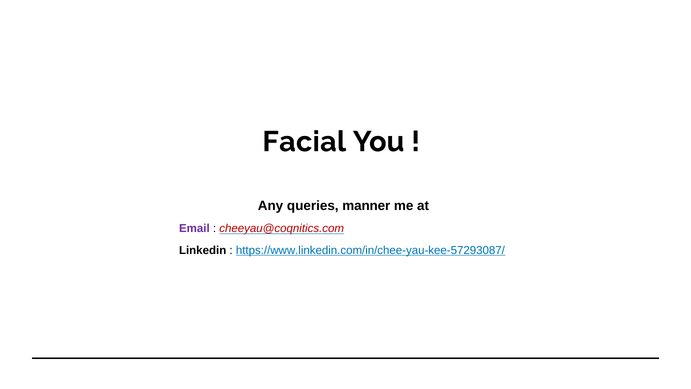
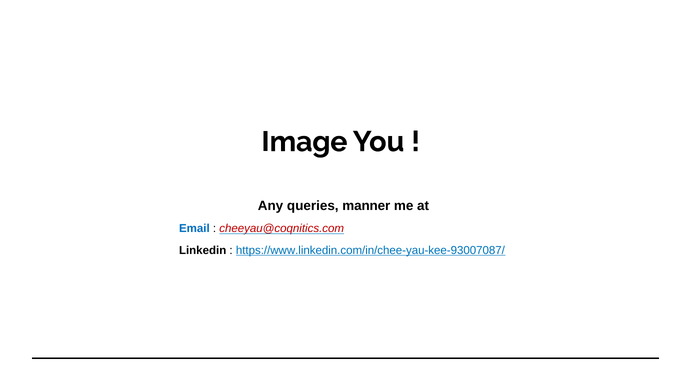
Facial: Facial -> Image
Email colour: purple -> blue
https://www.linkedin.com/in/chee-yau-kee-57293087/: https://www.linkedin.com/in/chee-yau-kee-57293087/ -> https://www.linkedin.com/in/chee-yau-kee-93007087/
